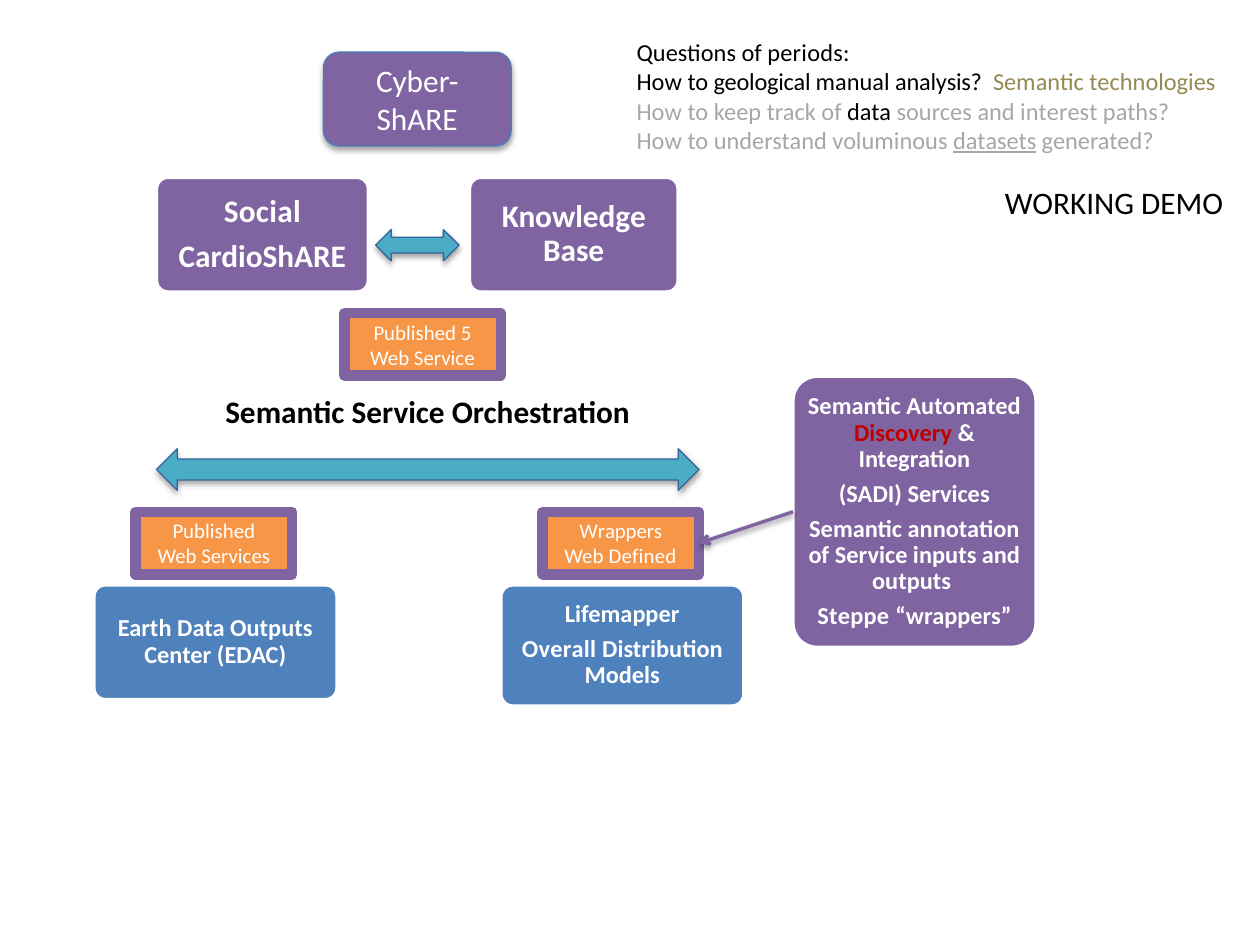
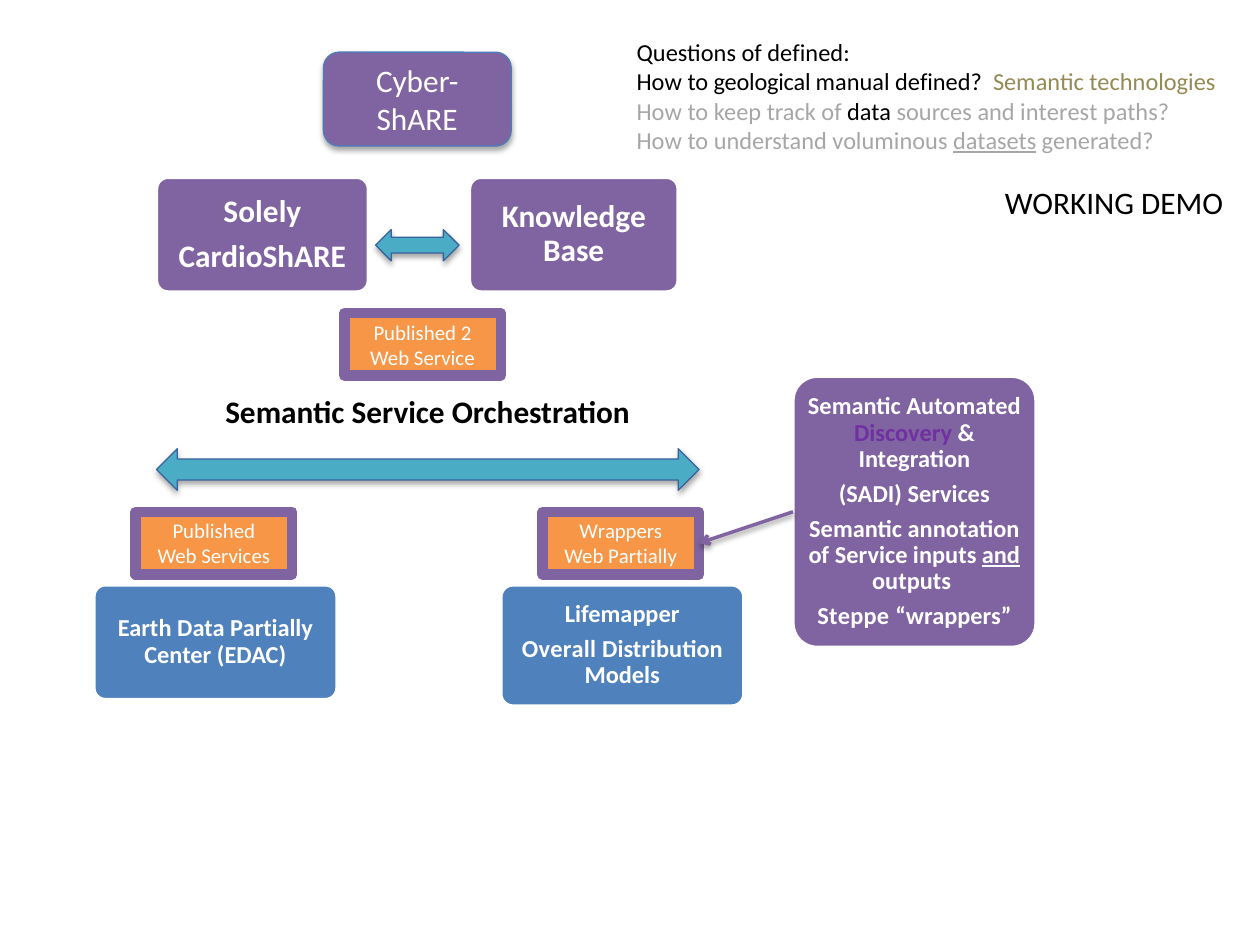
of periods: periods -> defined
manual analysis: analysis -> defined
Social: Social -> Solely
5: 5 -> 2
Discovery colour: red -> purple
and at (1001, 555) underline: none -> present
Web Defined: Defined -> Partially
Data Outputs: Outputs -> Partially
